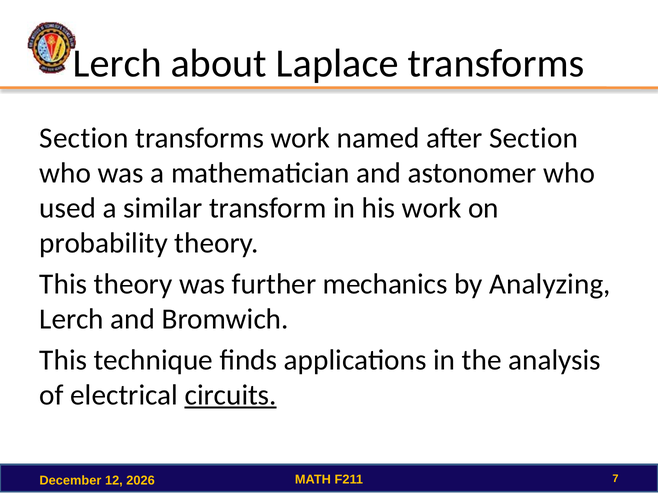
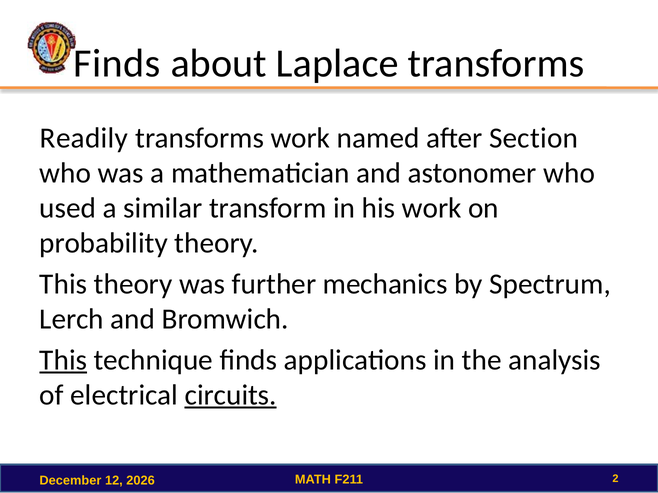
Lerch at (117, 64): Lerch -> Finds
Section at (84, 138): Section -> Readily
Analyzing: Analyzing -> Spectrum
This at (63, 360) underline: none -> present
7: 7 -> 2
